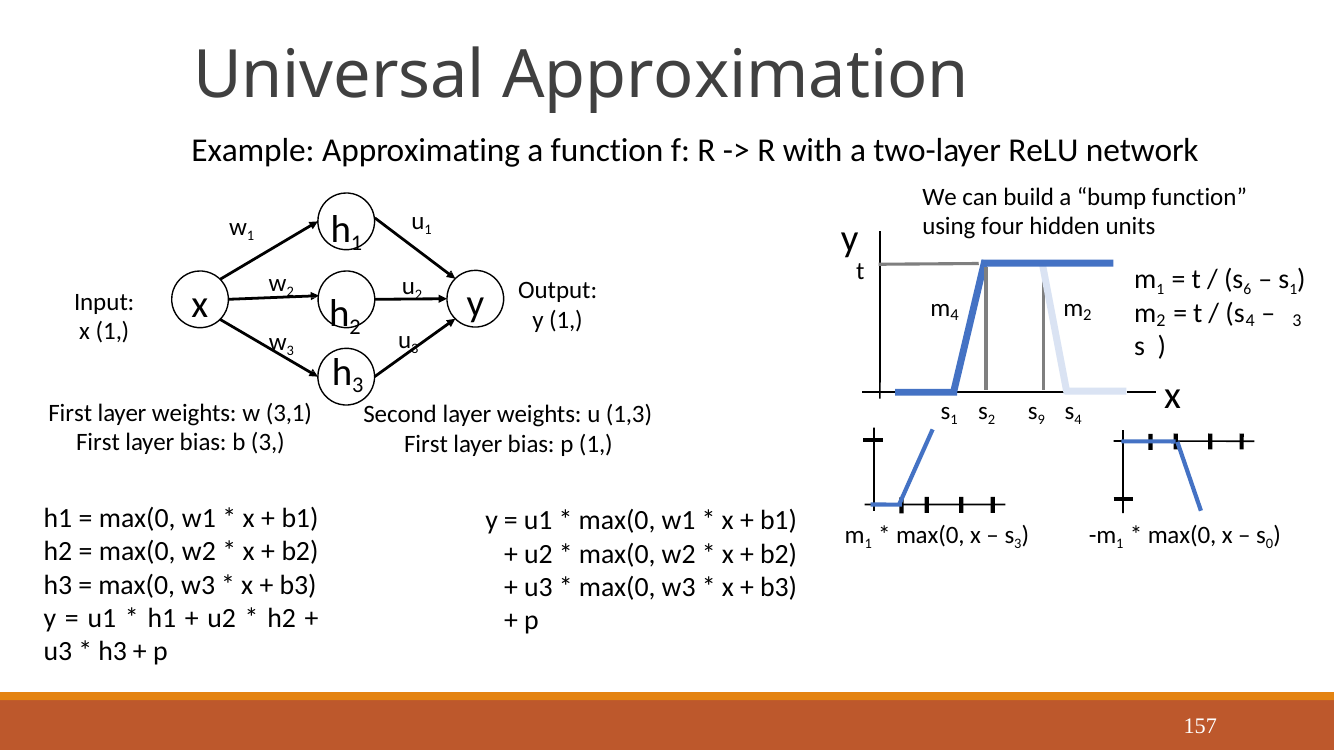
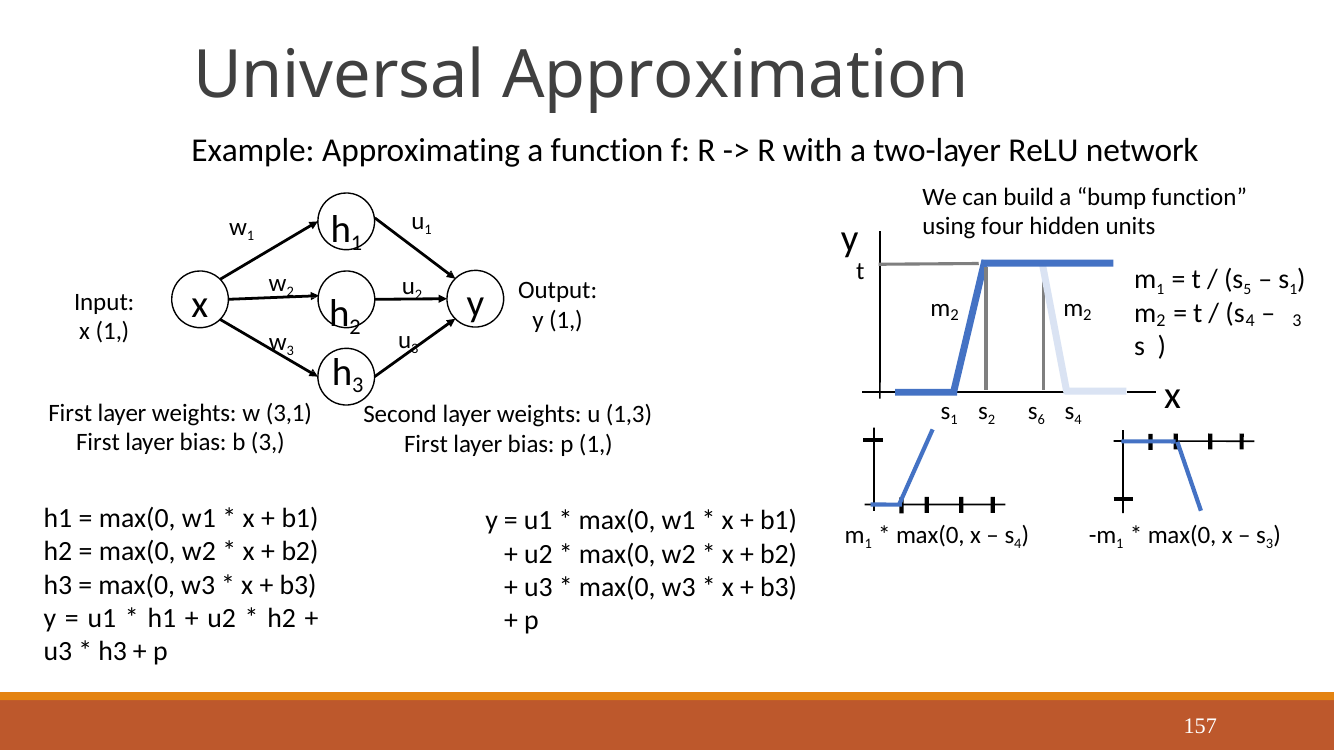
6: 6 -> 5
4 at (955, 315): 4 -> 2
9: 9 -> 6
3 at (1018, 544): 3 -> 4
s 0: 0 -> 3
